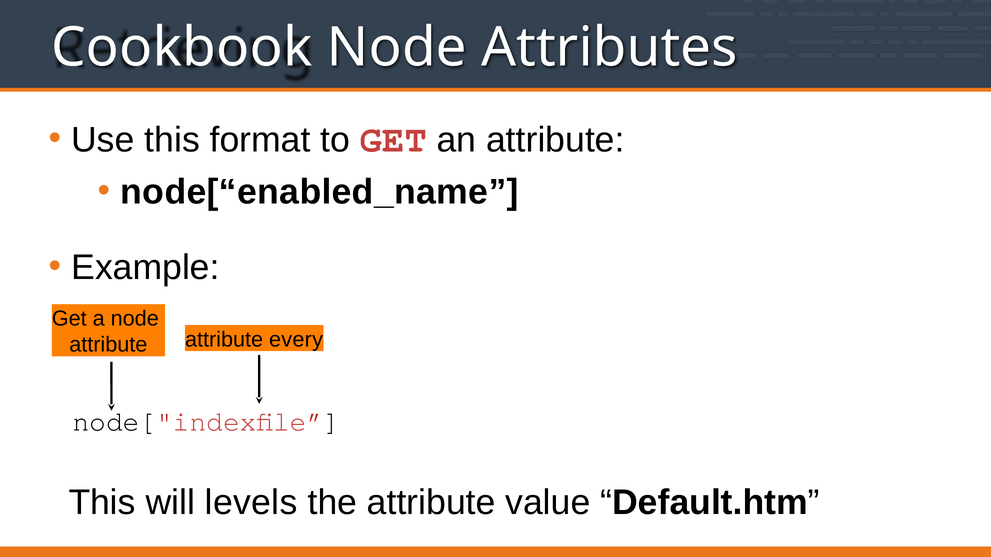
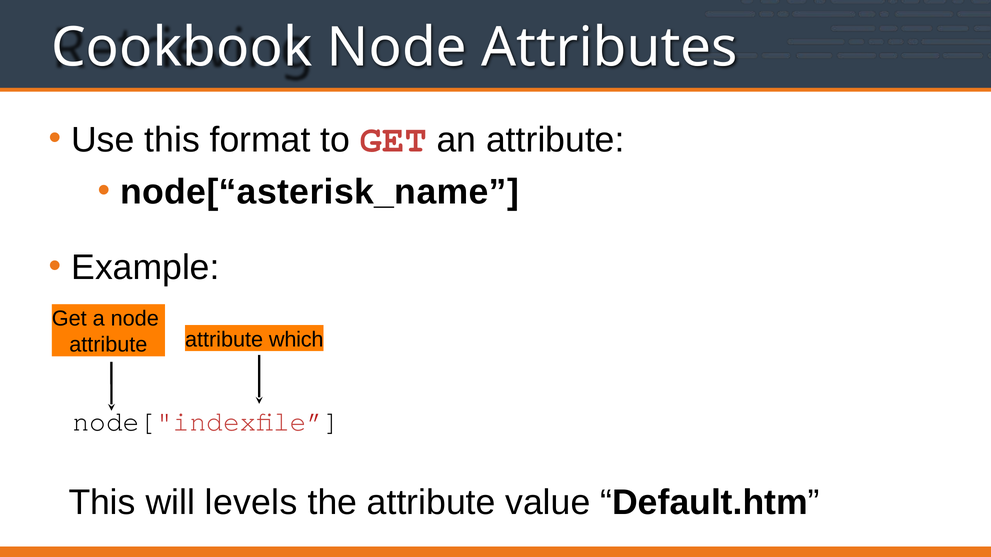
node[“enabled_name: node[“enabled_name -> node[“asterisk_name
every: every -> which
